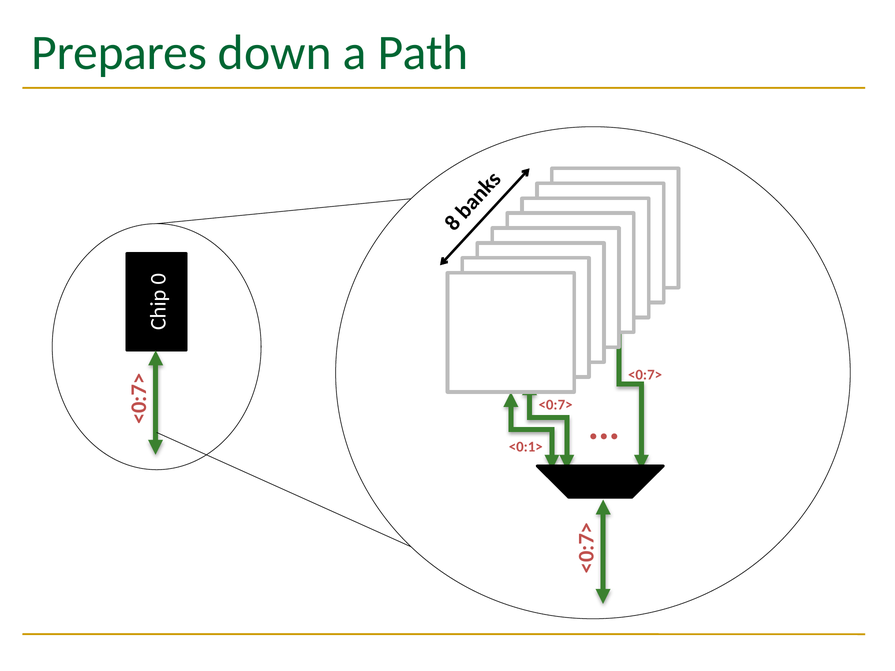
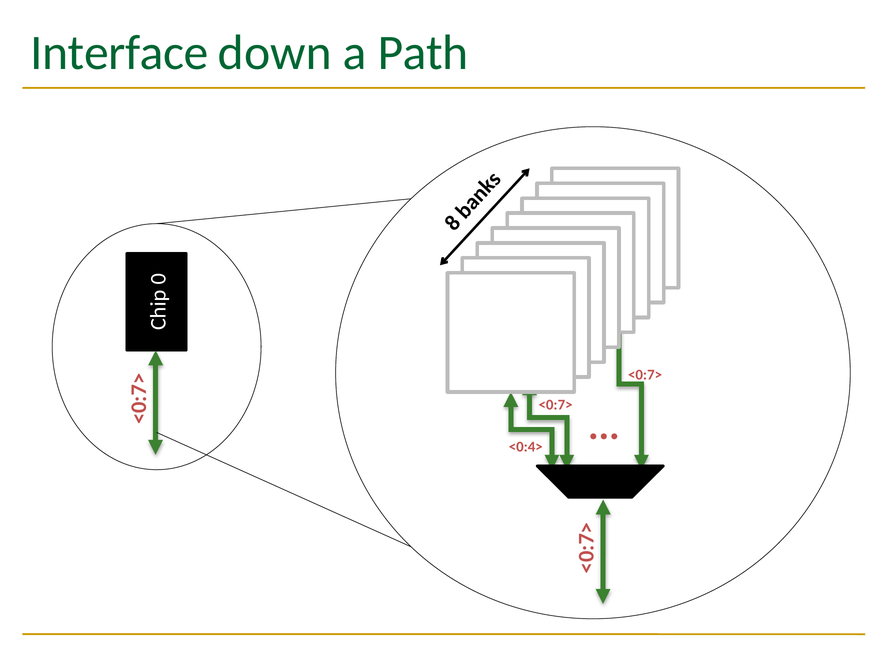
Prepares: Prepares -> Interface
<0:1>: <0:1> -> <0:4>
